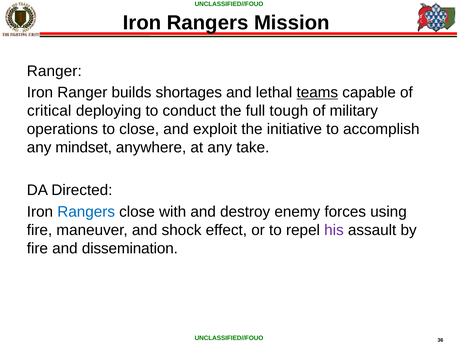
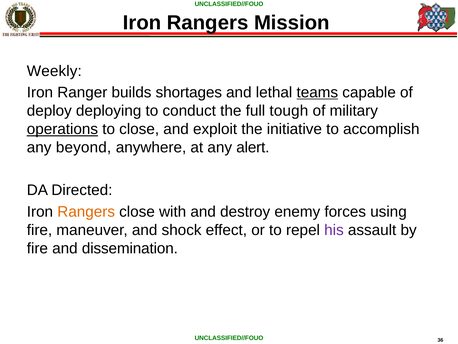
Ranger at (54, 71): Ranger -> Weekly
critical: critical -> deploy
operations underline: none -> present
mindset: mindset -> beyond
take: take -> alert
Rangers at (86, 211) colour: blue -> orange
